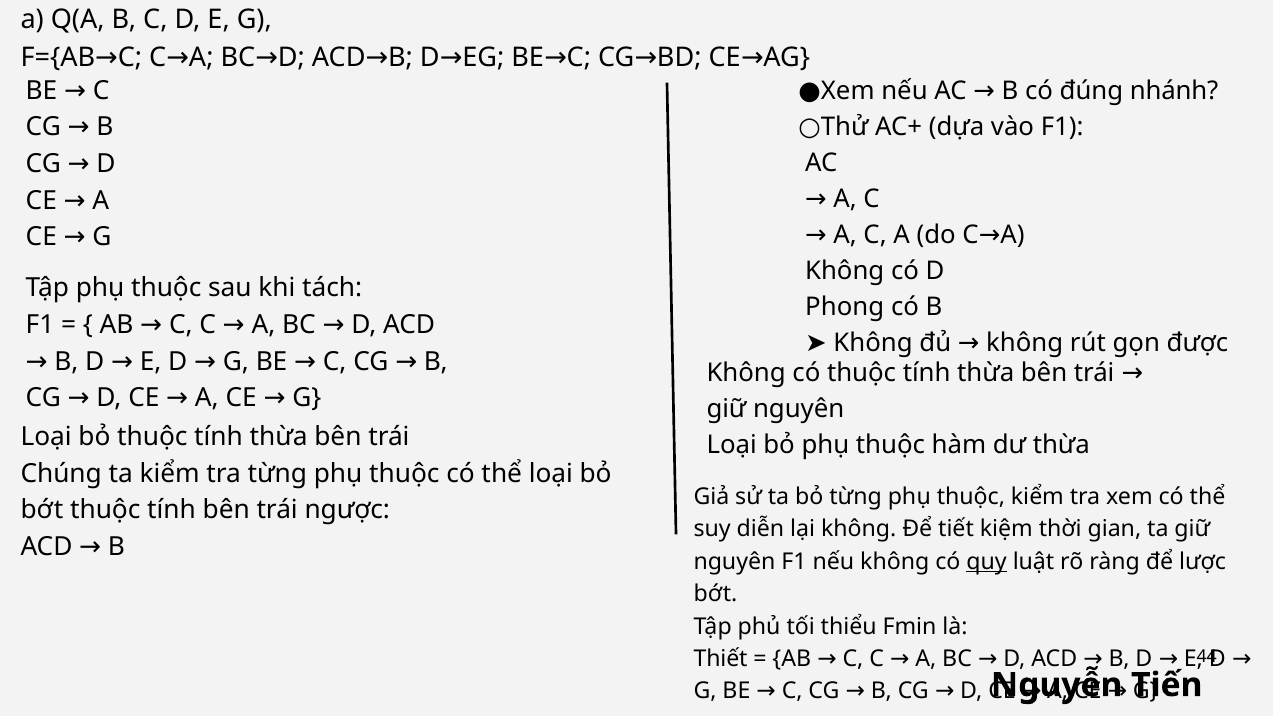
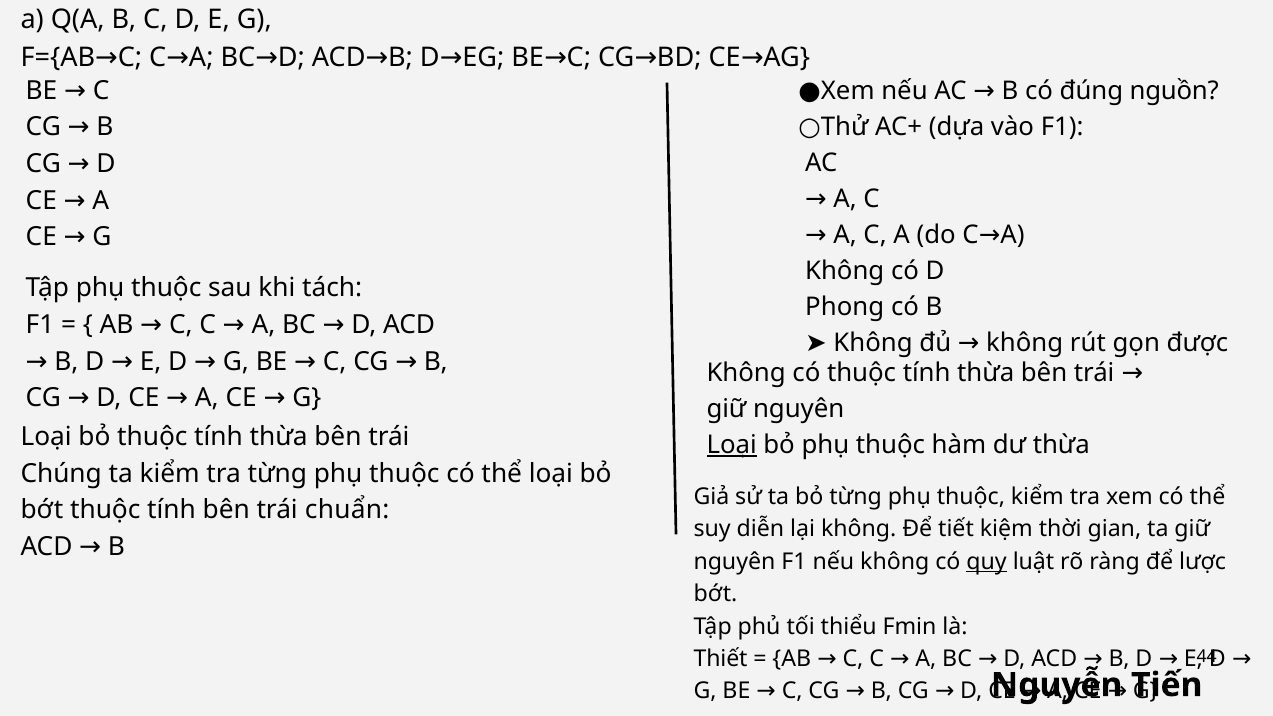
nhánh: nhánh -> nguồn
Loại at (732, 445) underline: none -> present
ngược: ngược -> chuẩn
